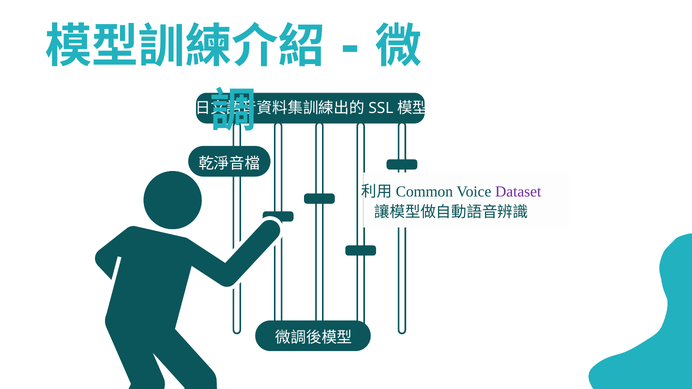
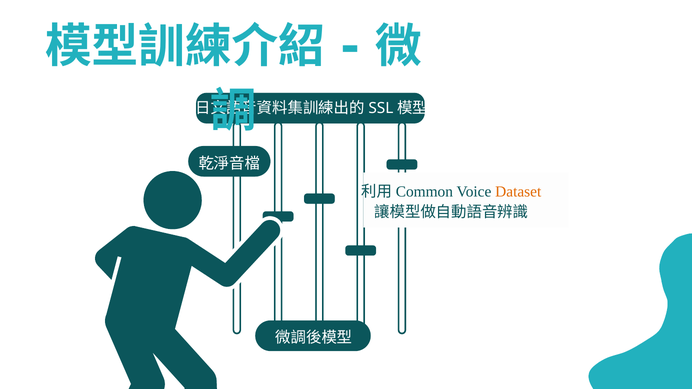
Dataset colour: purple -> orange
